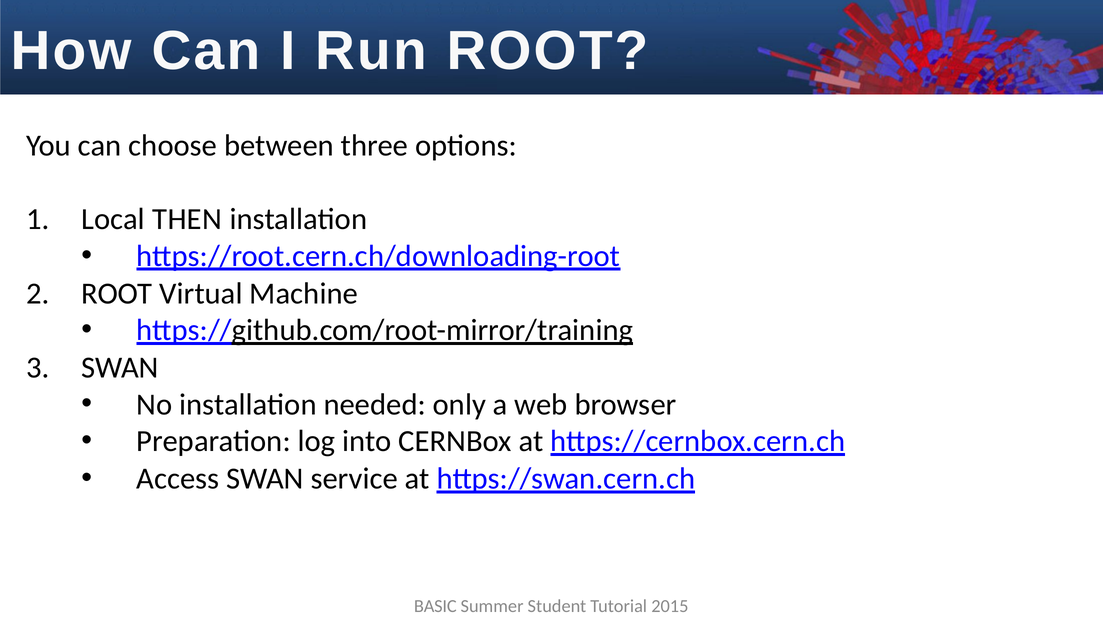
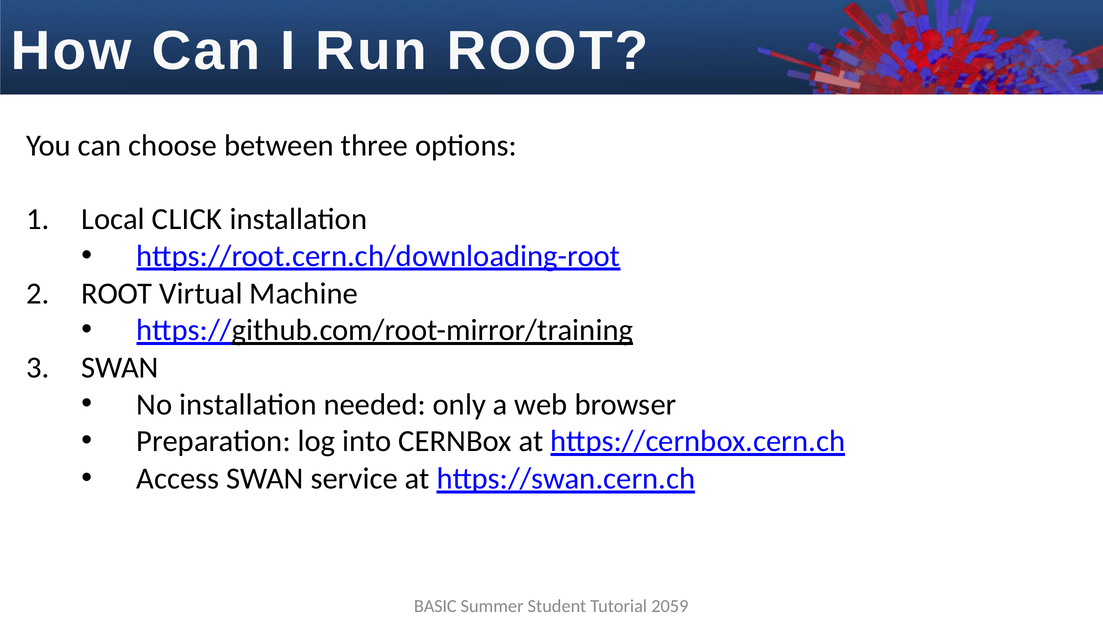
THEN: THEN -> CLICK
2015: 2015 -> 2059
